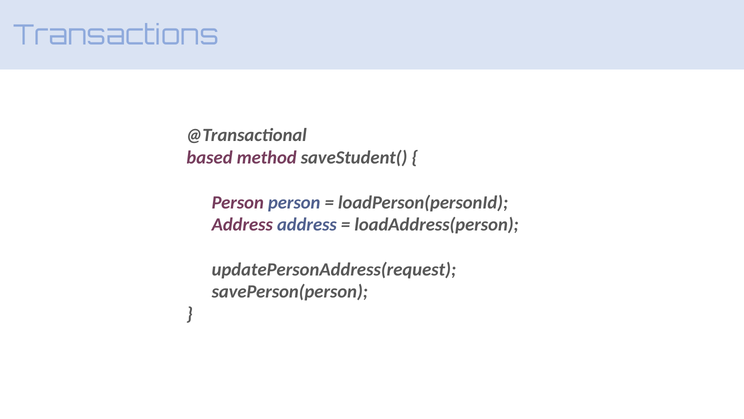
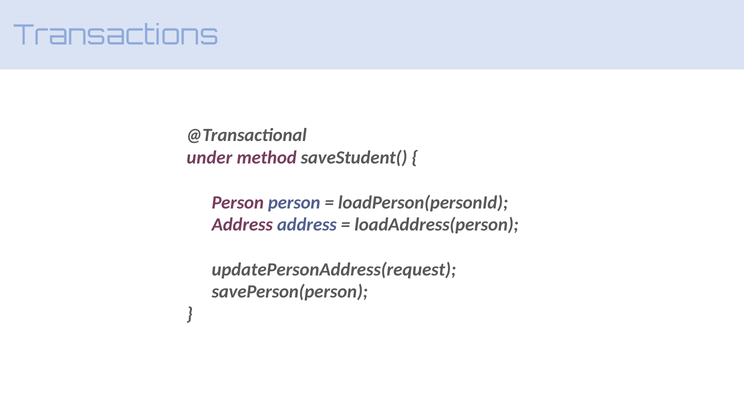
based: based -> under
